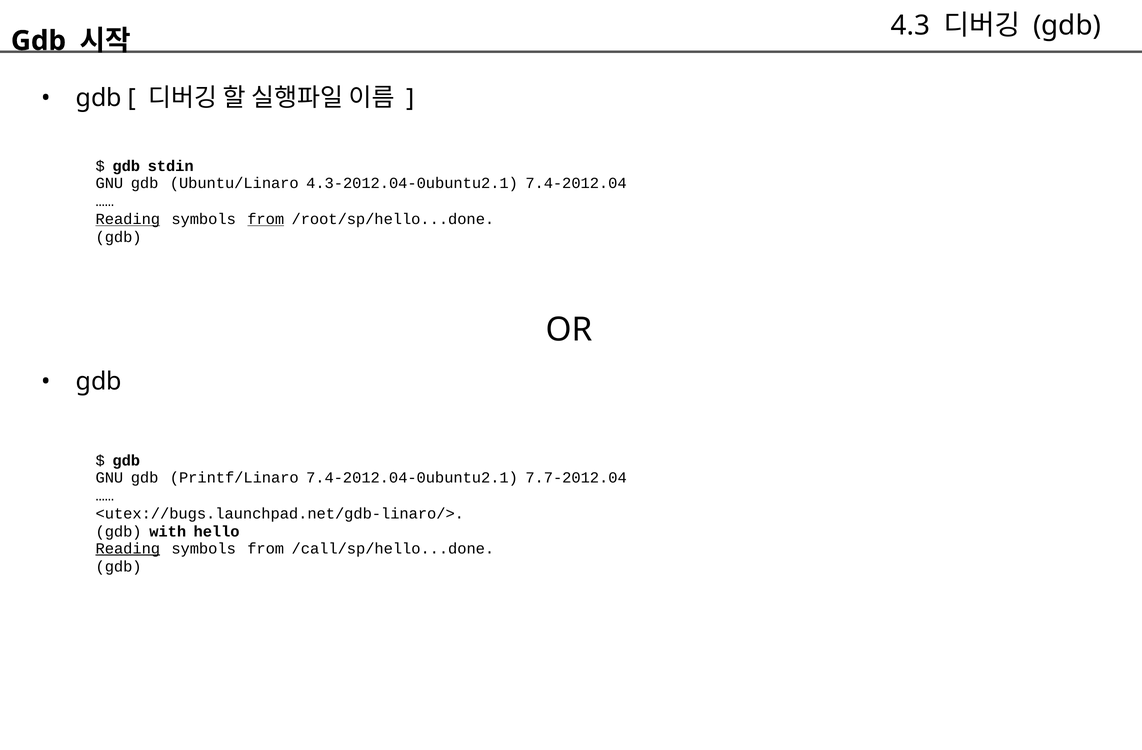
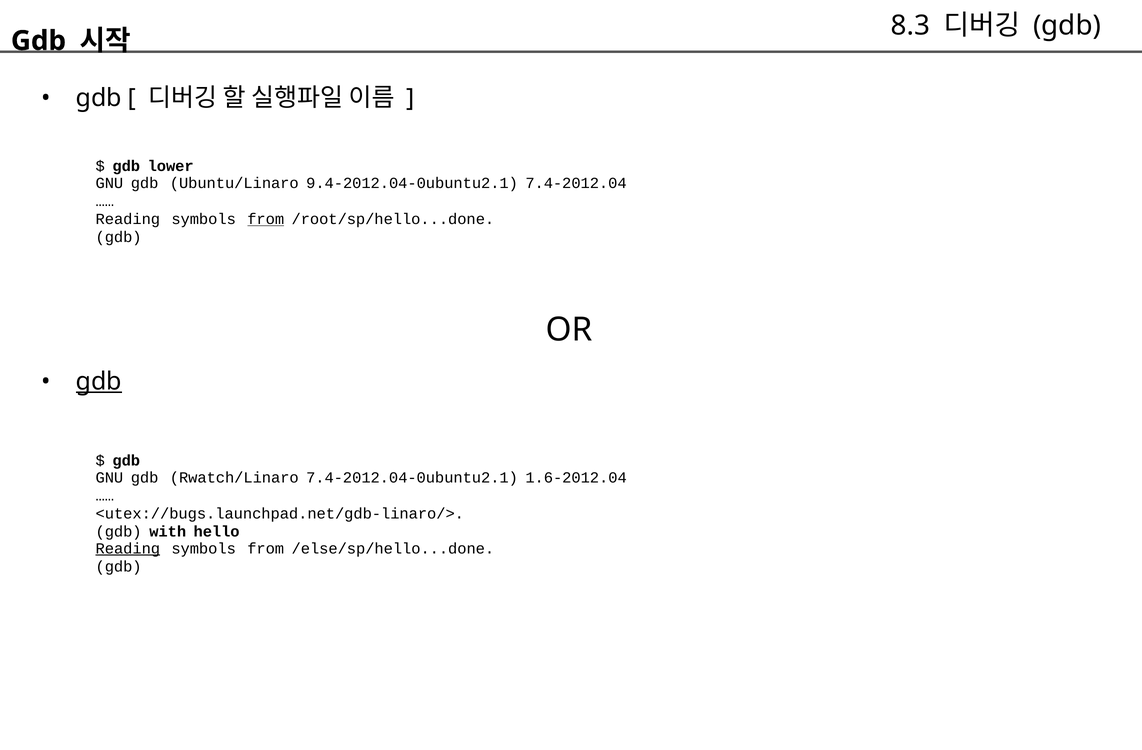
4.3: 4.3 -> 8.3
stdin: stdin -> lower
4.3-2012.04-0ubuntu2.1: 4.3-2012.04-0ubuntu2.1 -> 9.4-2012.04-0ubuntu2.1
Reading at (128, 219) underline: present -> none
gdb at (99, 381) underline: none -> present
Printf/Linaro: Printf/Linaro -> Rwatch/Linaro
7.7-2012.04: 7.7-2012.04 -> 1.6-2012.04
/call/sp/hello...done: /call/sp/hello...done -> /else/sp/hello...done
